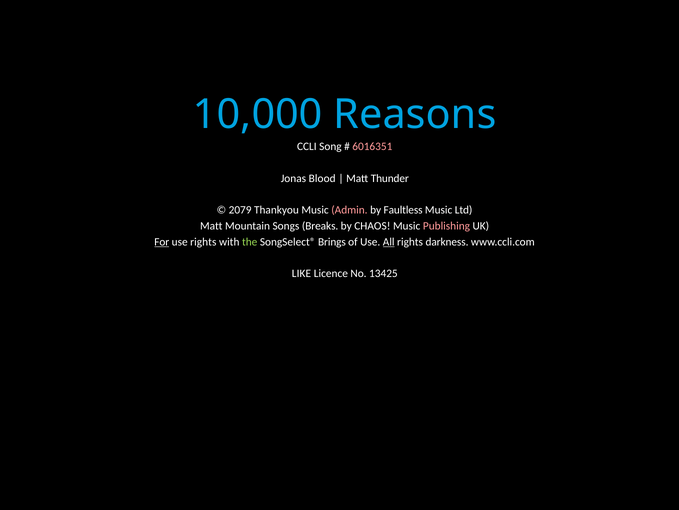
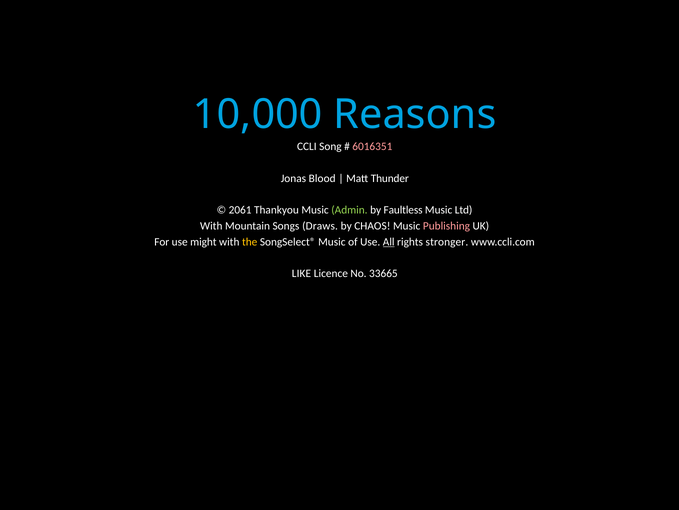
2079: 2079 -> 2061
Admin colour: pink -> light green
Matt at (211, 226): Matt -> With
Breaks: Breaks -> Draws
For underline: present -> none
use rights: rights -> might
the colour: light green -> yellow
SongSelect® Brings: Brings -> Music
darkness: darkness -> stronger
13425: 13425 -> 33665
